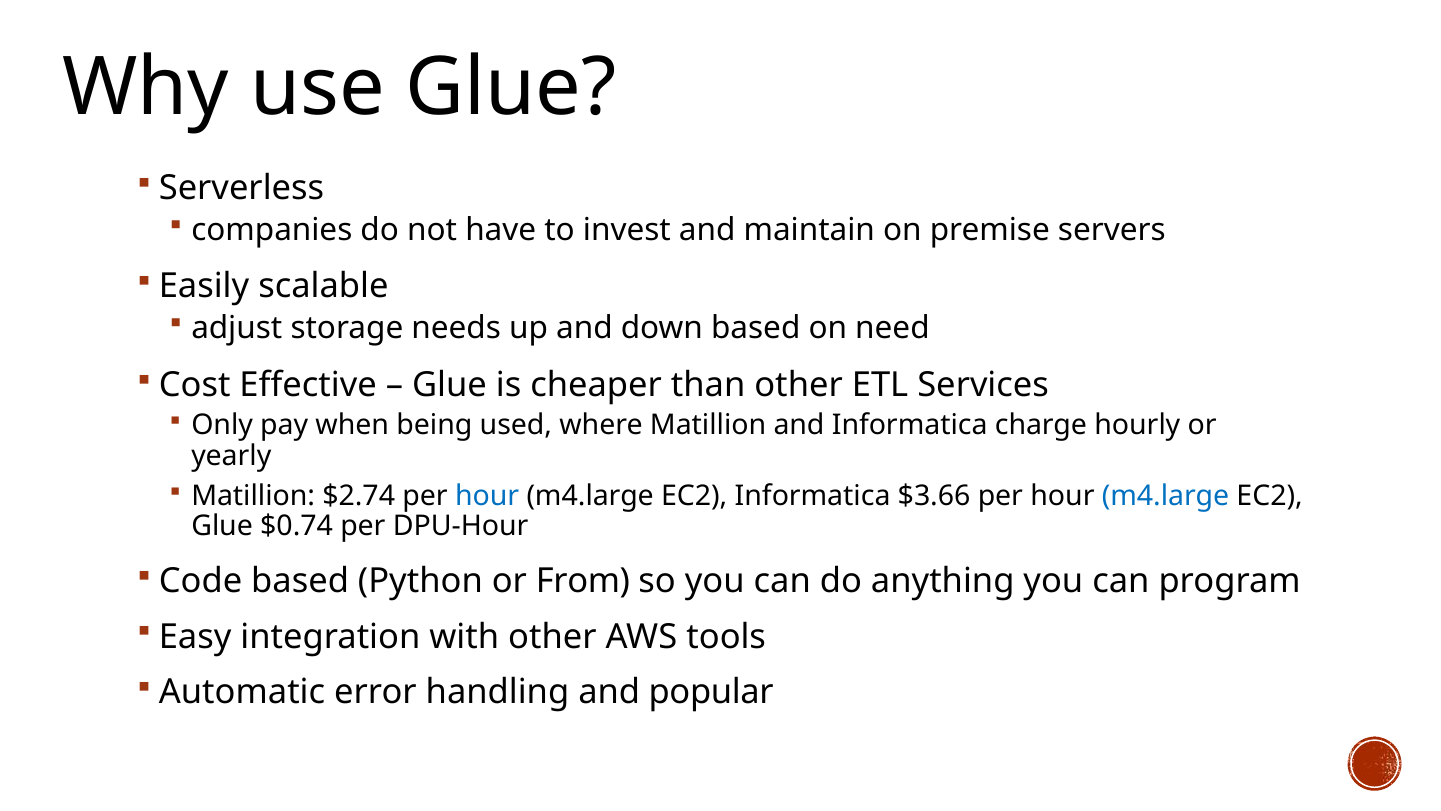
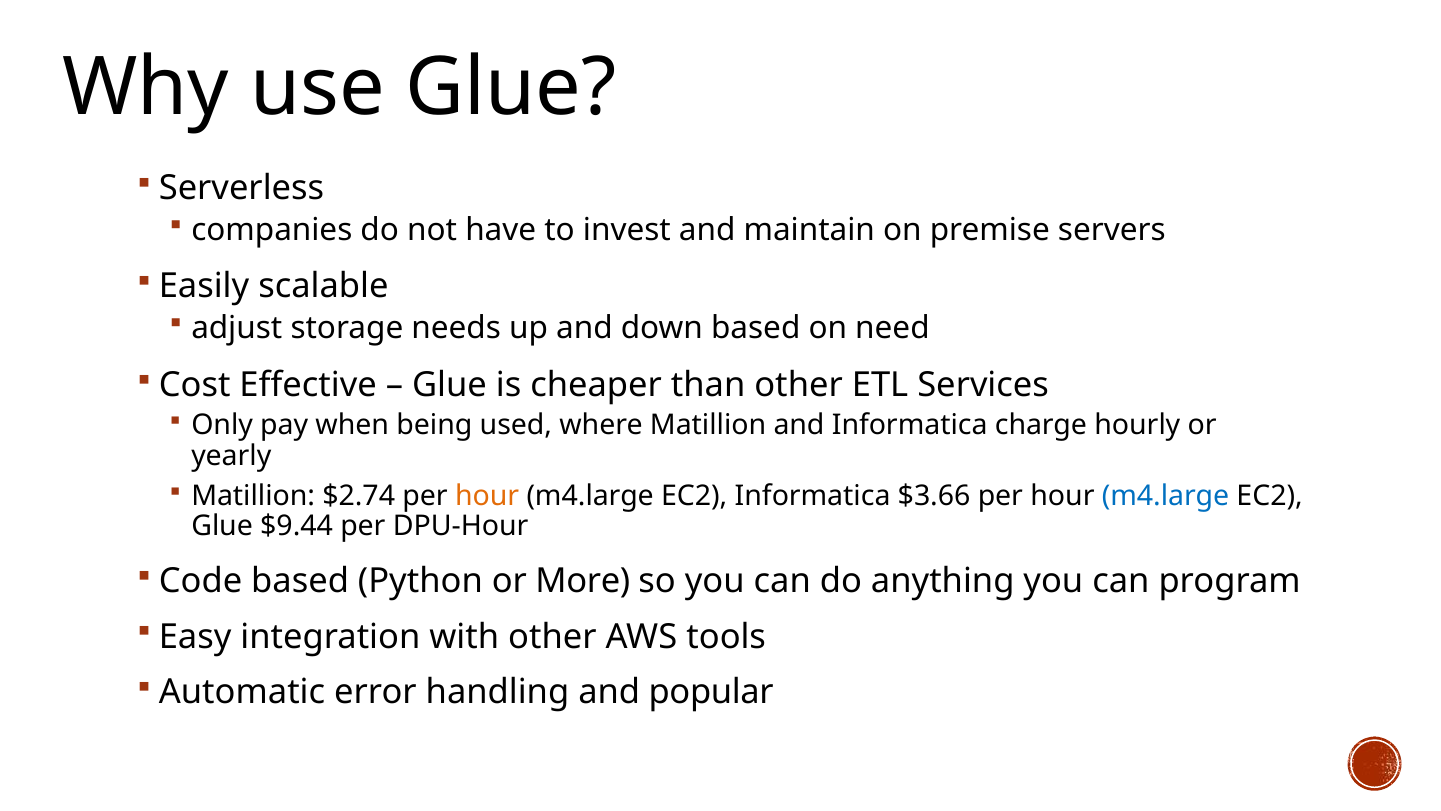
hour at (487, 495) colour: blue -> orange
$0.74: $0.74 -> $9.44
From: From -> More
